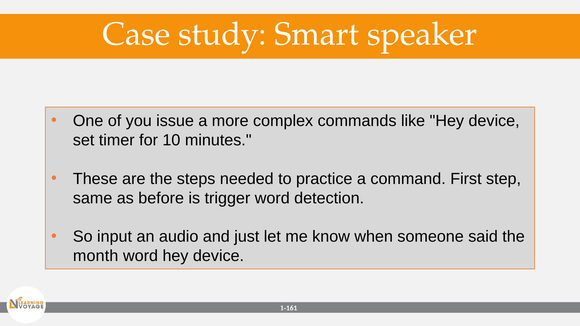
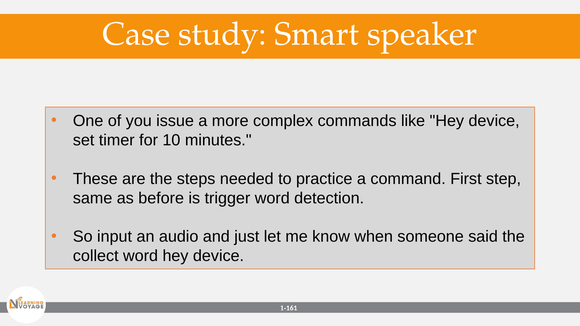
month: month -> collect
